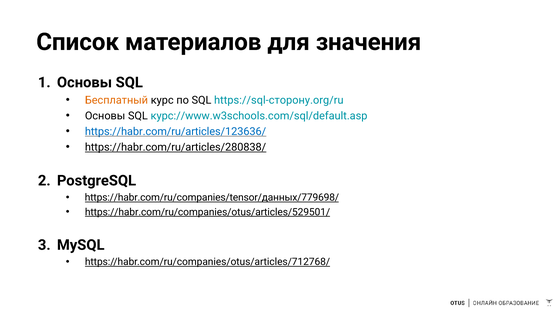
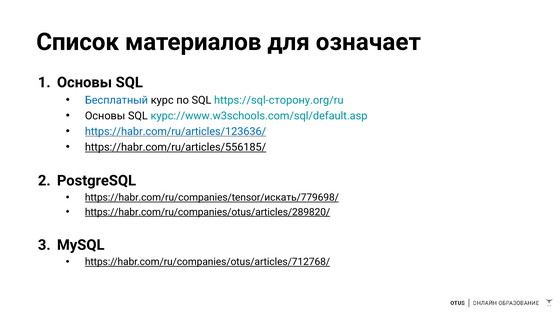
значения: значения -> означает
Бесплатный colour: orange -> blue
https://habr.com/ru/articles/280838/: https://habr.com/ru/articles/280838/ -> https://habr.com/ru/articles/556185/
https://habr.com/ru/companies/tensor/данных/779698/: https://habr.com/ru/companies/tensor/данных/779698/ -> https://habr.com/ru/companies/tensor/искать/779698/
https://habr.com/ru/companies/otus/articles/529501/: https://habr.com/ru/companies/otus/articles/529501/ -> https://habr.com/ru/companies/otus/articles/289820/
